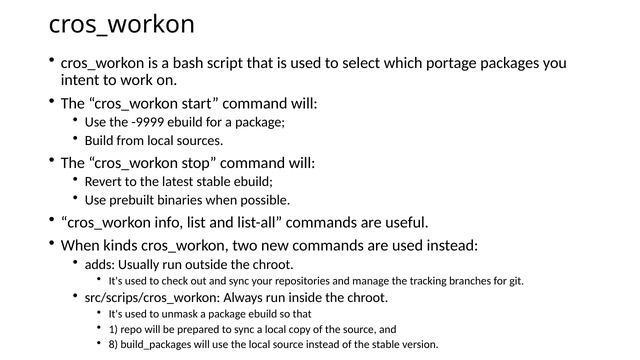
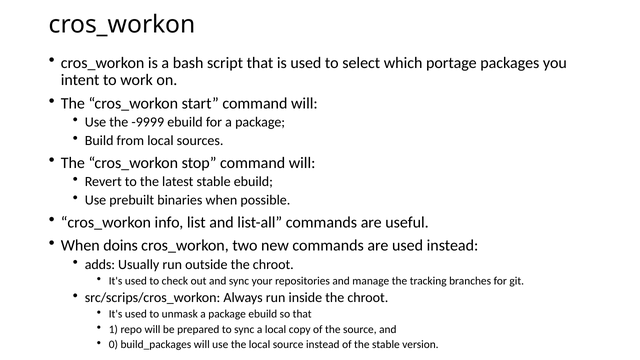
kinds: kinds -> doins
8: 8 -> 0
